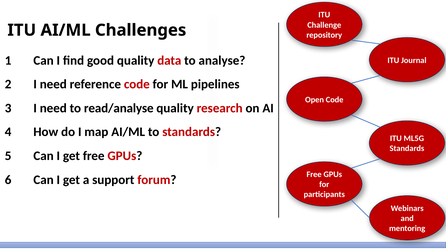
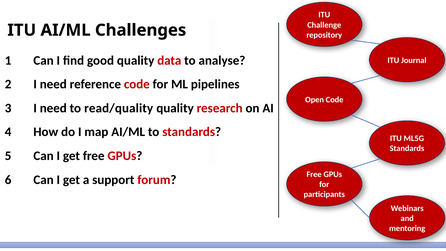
read/analyse: read/analyse -> read/quality
